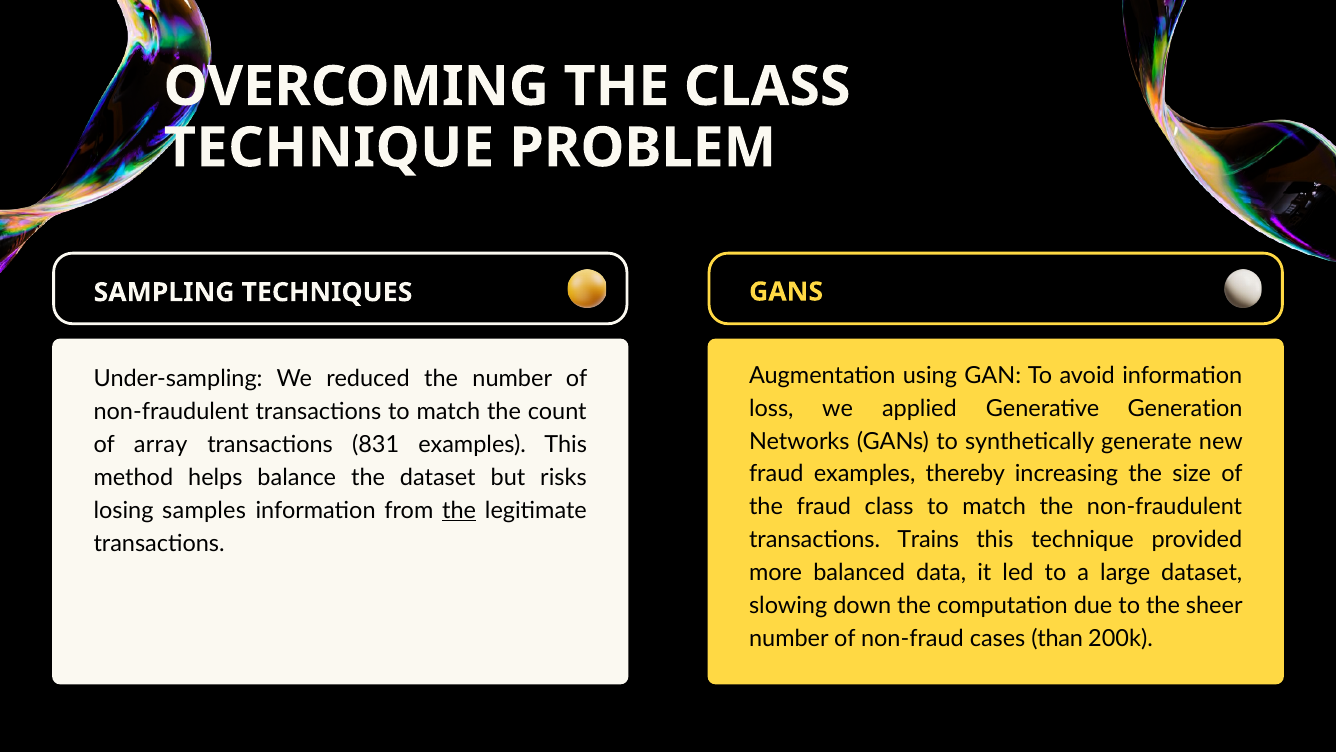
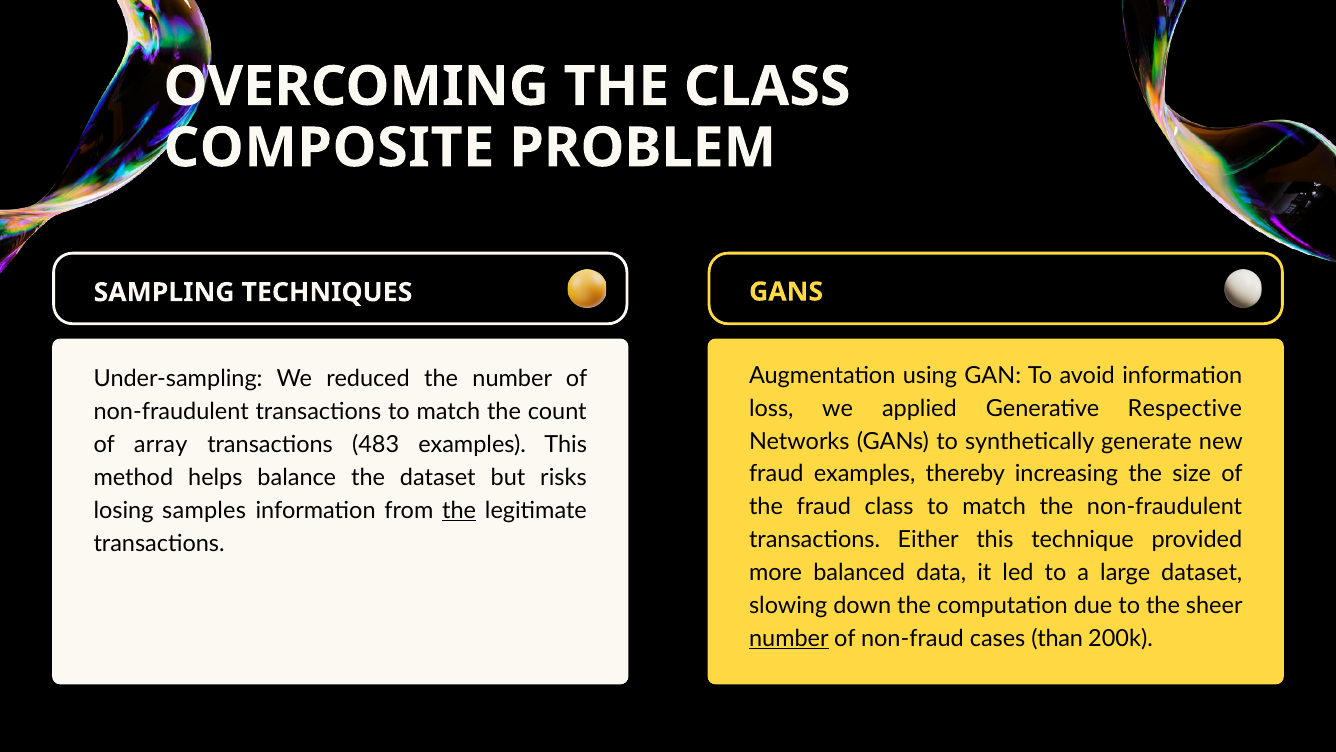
TECHNIQUE at (329, 148): TECHNIQUE -> COMPOSITE
Generation: Generation -> Respective
831: 831 -> 483
Trains: Trains -> Either
number at (789, 638) underline: none -> present
